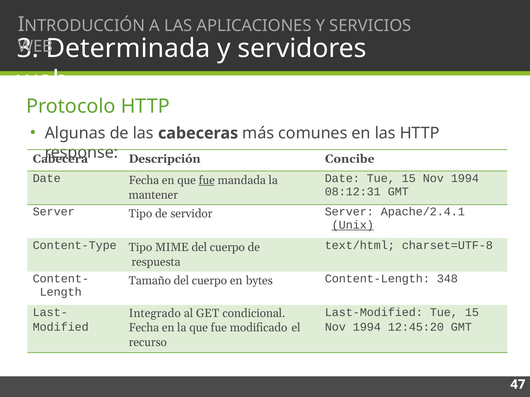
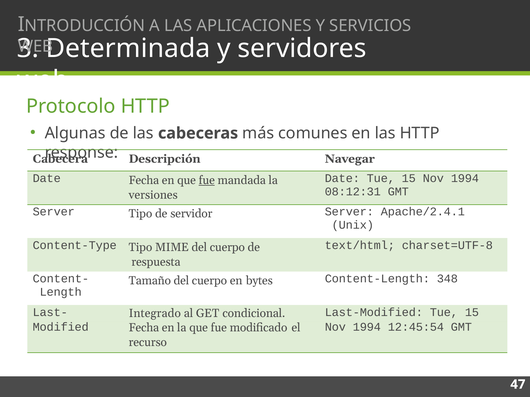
Concibe: Concibe -> Navegar
mantener: mantener -> versiones
Unix underline: present -> none
12:45:20: 12:45:20 -> 12:45:54
